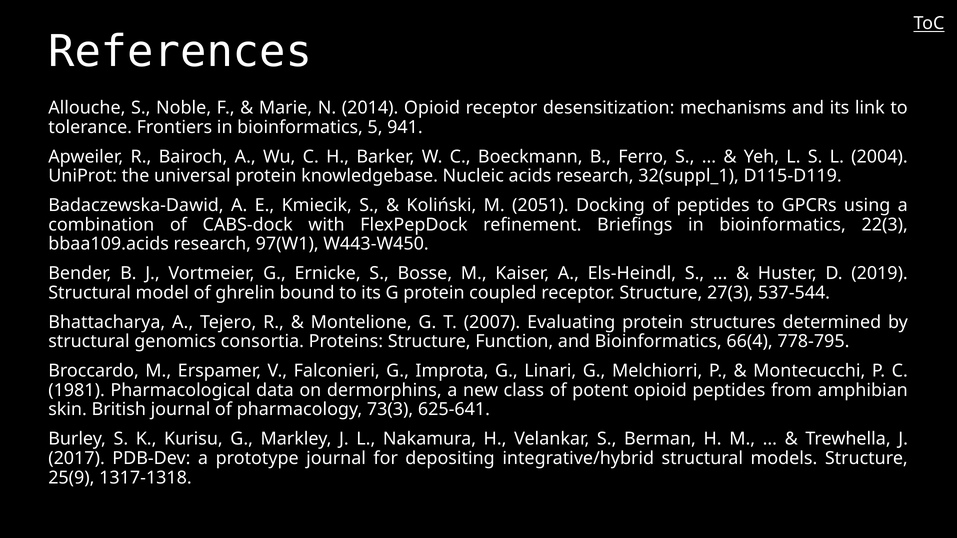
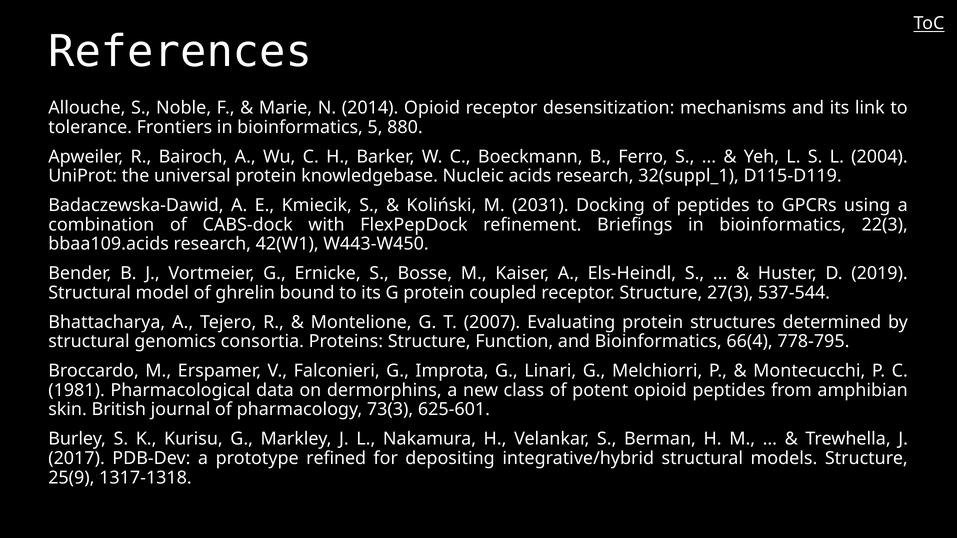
941: 941 -> 880
2051: 2051 -> 2031
97(W1: 97(W1 -> 42(W1
625-641: 625-641 -> 625-601
prototype journal: journal -> refined
